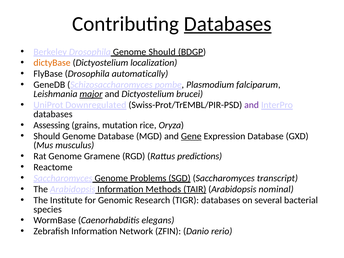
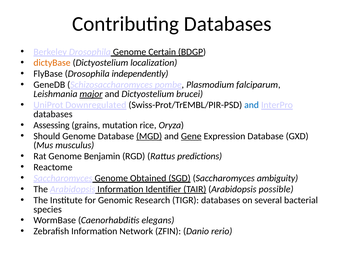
Databases at (228, 24) underline: present -> none
Genome Should: Should -> Certain
automatically: automatically -> independently
and at (252, 105) colour: purple -> blue
MGD underline: none -> present
Gramene: Gramene -> Benjamin
Problems: Problems -> Obtained
transcript: transcript -> ambiguity
Methods: Methods -> Identifier
nominal: nominal -> possible
